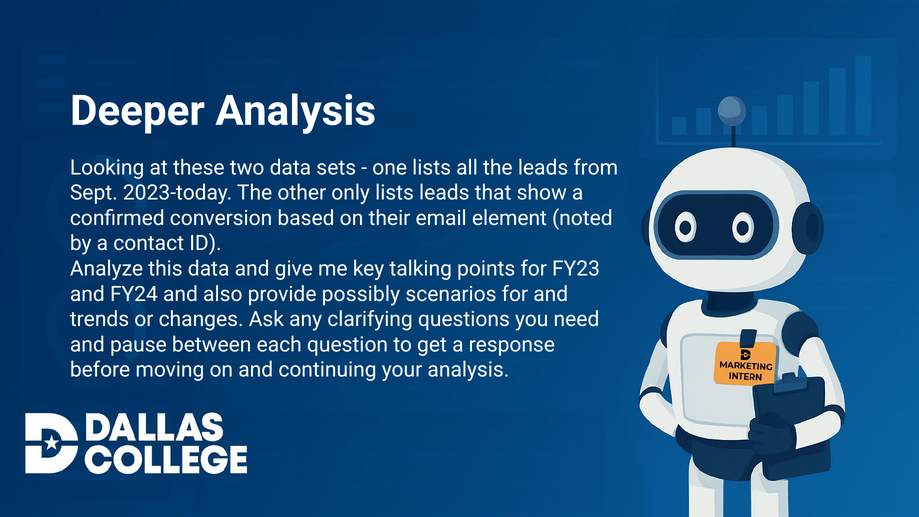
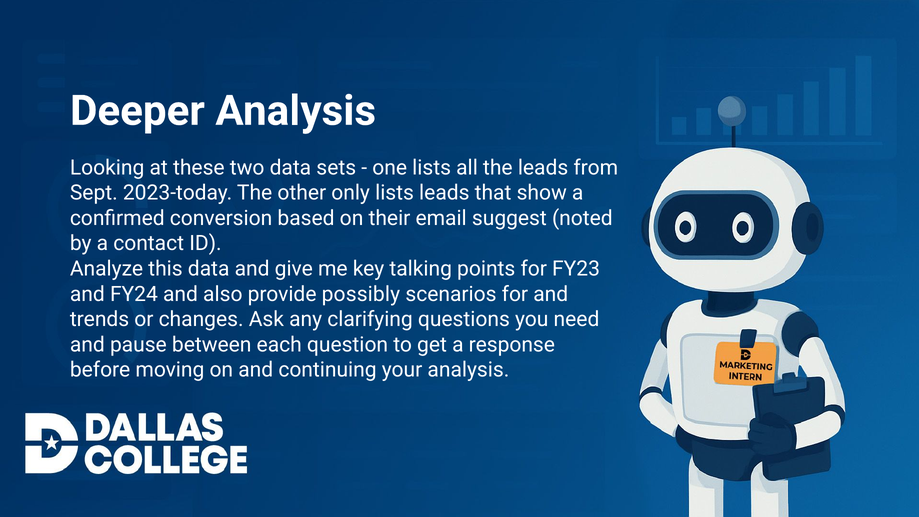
element: element -> suggest
